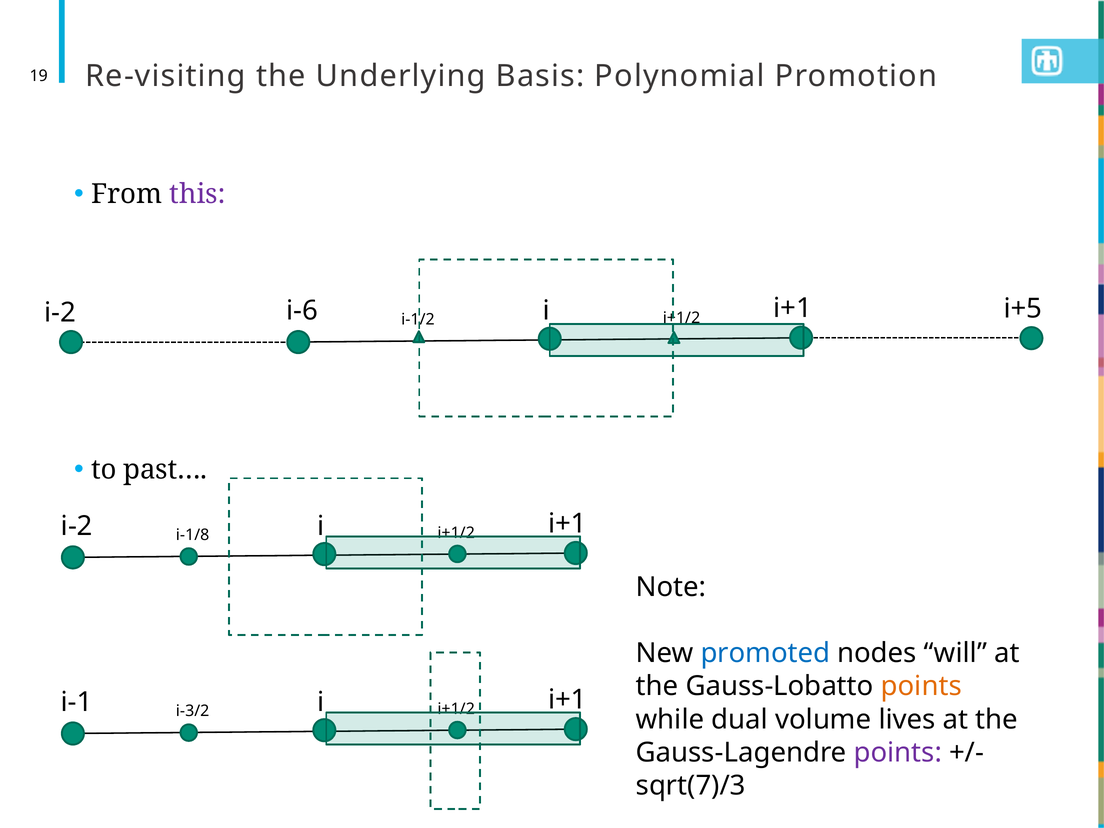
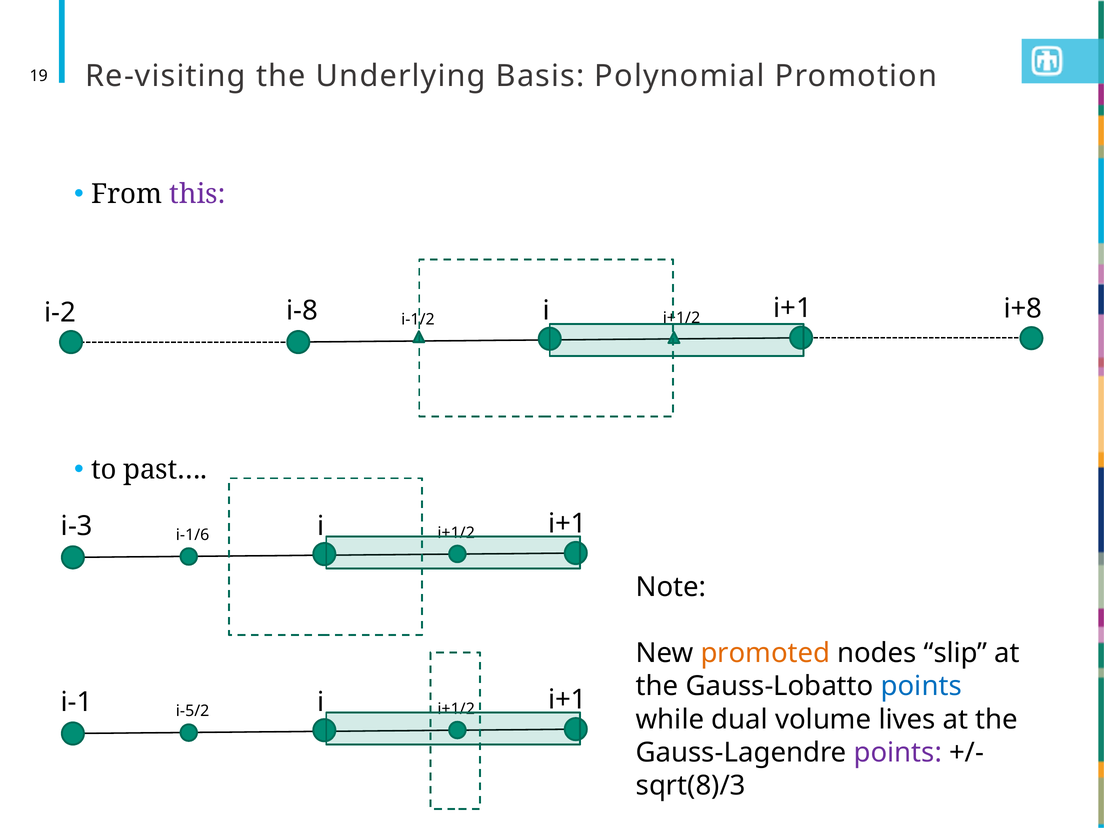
i-6: i-6 -> i-8
i+5: i+5 -> i+8
i-2 at (77, 526): i-2 -> i-3
i-1/8: i-1/8 -> i-1/6
promoted colour: blue -> orange
will: will -> slip
points at (921, 686) colour: orange -> blue
i-3/2: i-3/2 -> i-5/2
sqrt(7)/3: sqrt(7)/3 -> sqrt(8)/3
